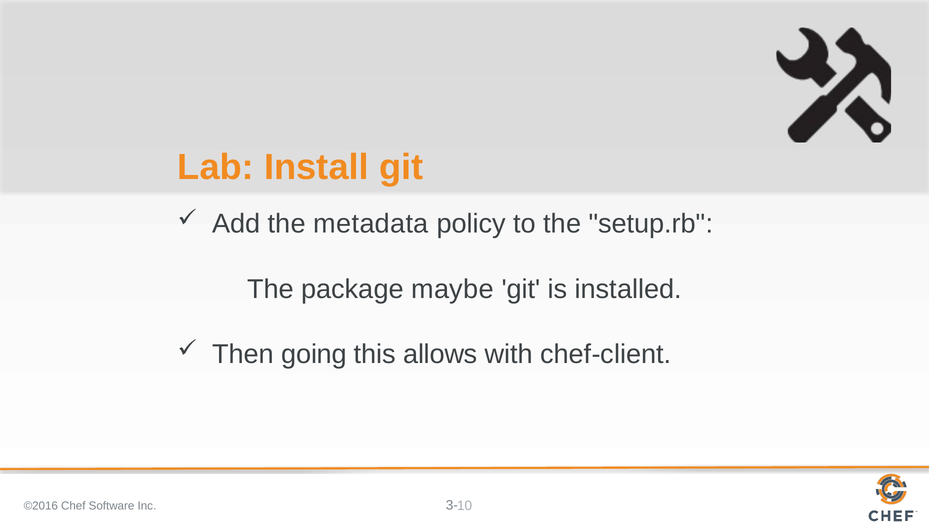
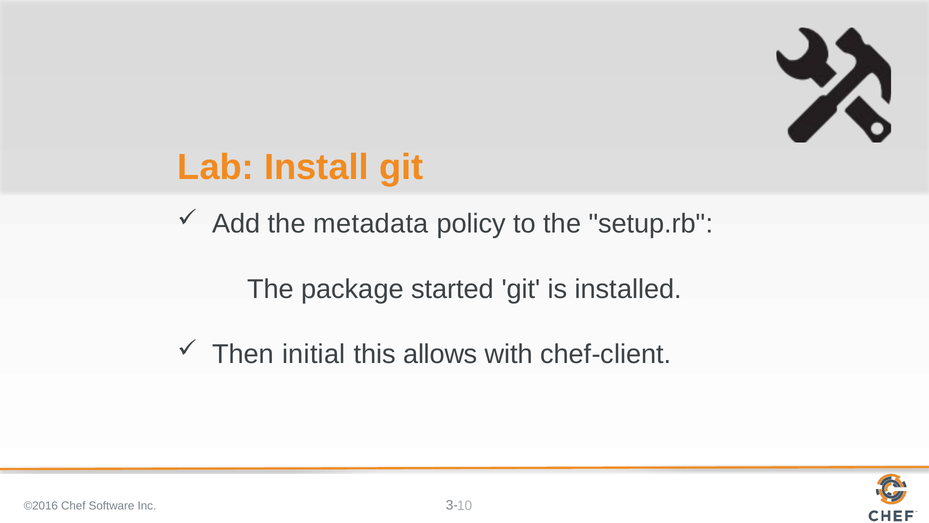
maybe: maybe -> started
going: going -> initial
